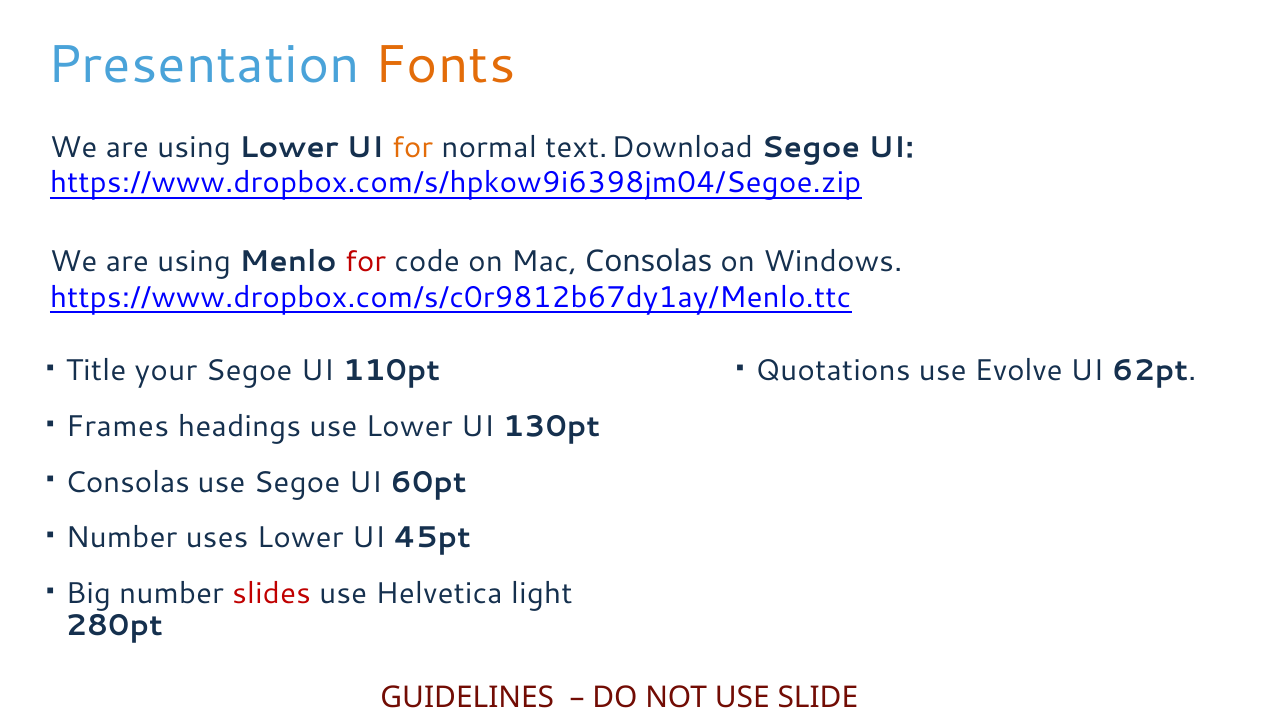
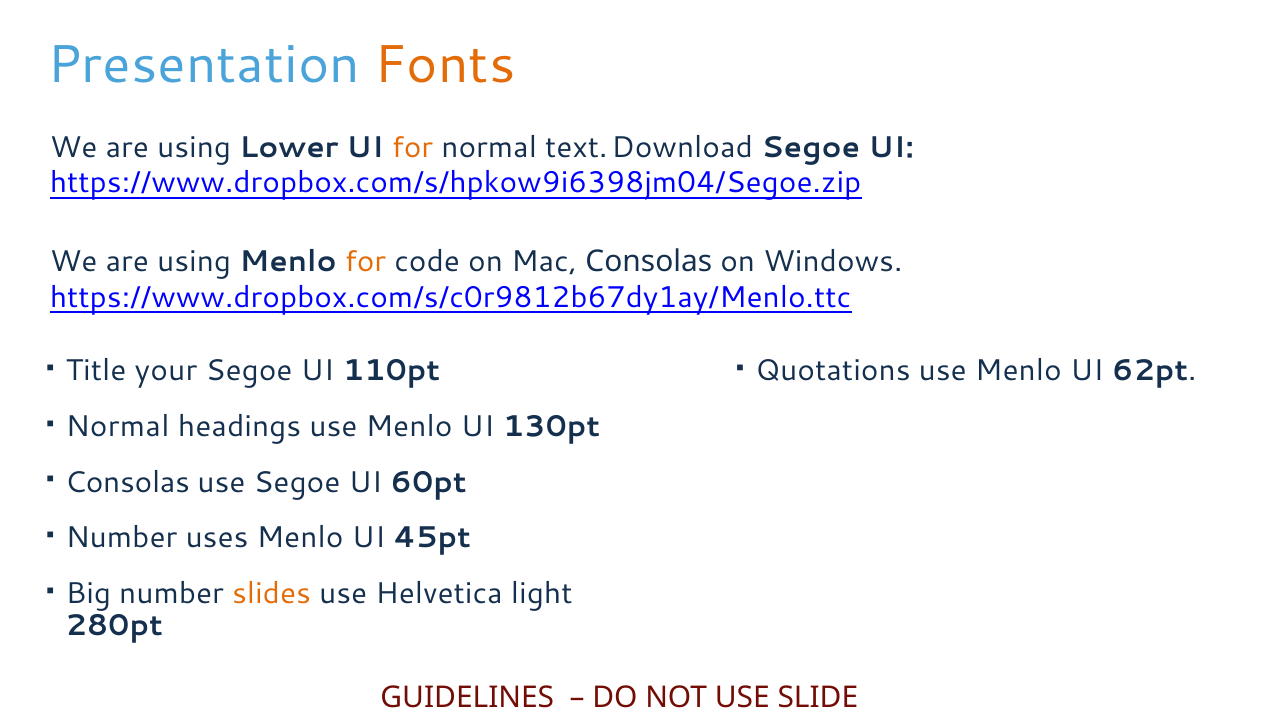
for at (365, 261) colour: red -> orange
Quotations use Evolve: Evolve -> Menlo
Frames at (118, 426): Frames -> Normal
headings use Lower: Lower -> Menlo
uses Lower: Lower -> Menlo
slides colour: red -> orange
